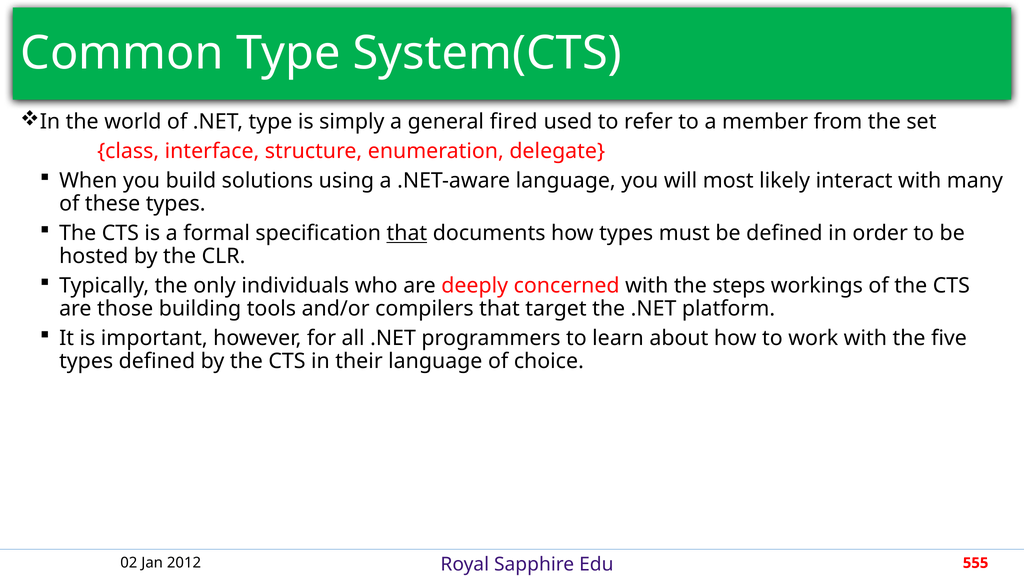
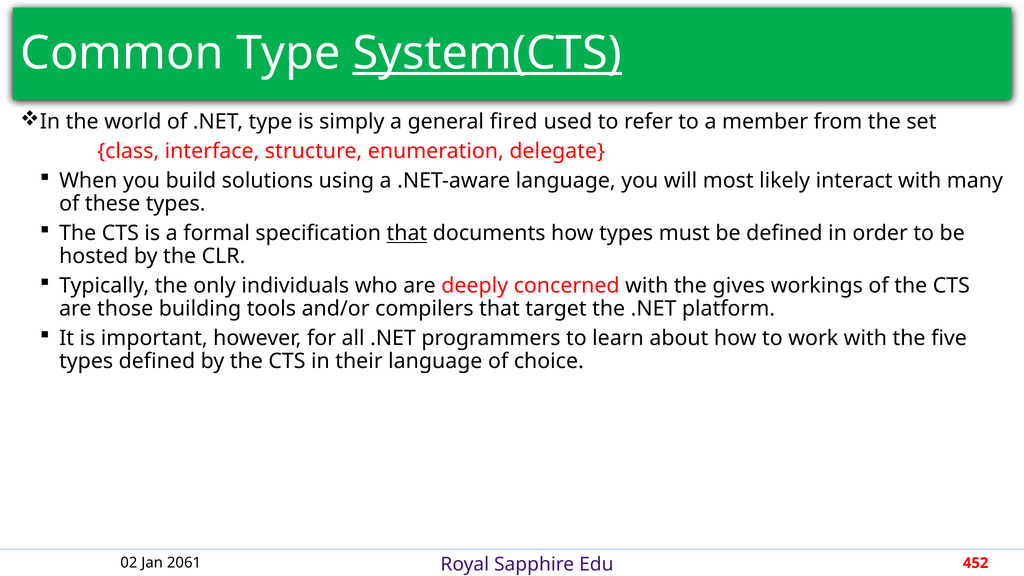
System(CTS underline: none -> present
steps: steps -> gives
2012: 2012 -> 2061
555: 555 -> 452
